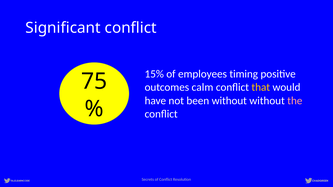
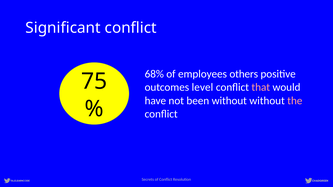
15%: 15% -> 68%
timing: timing -> others
calm: calm -> level
that colour: yellow -> pink
